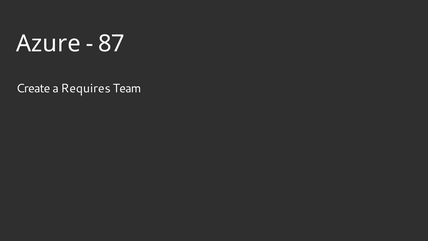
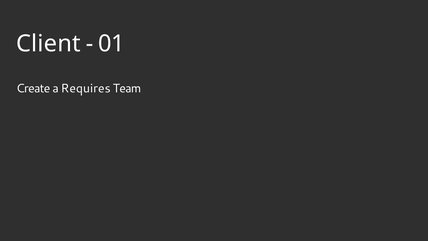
Azure: Azure -> Client
87: 87 -> 01
